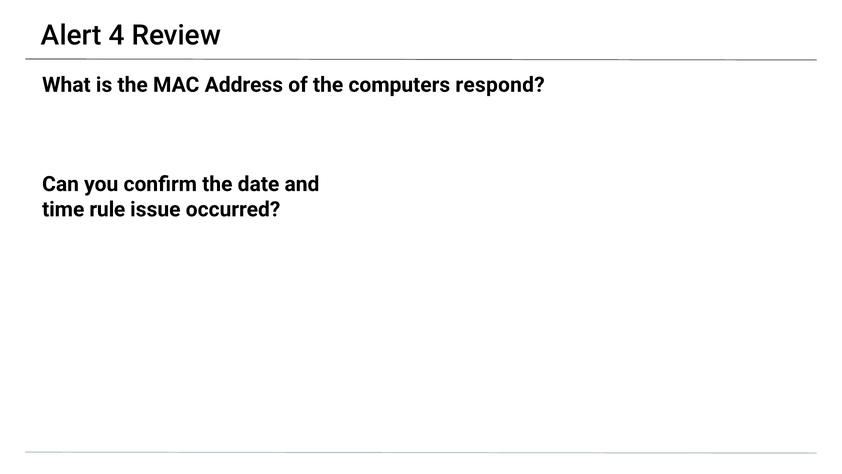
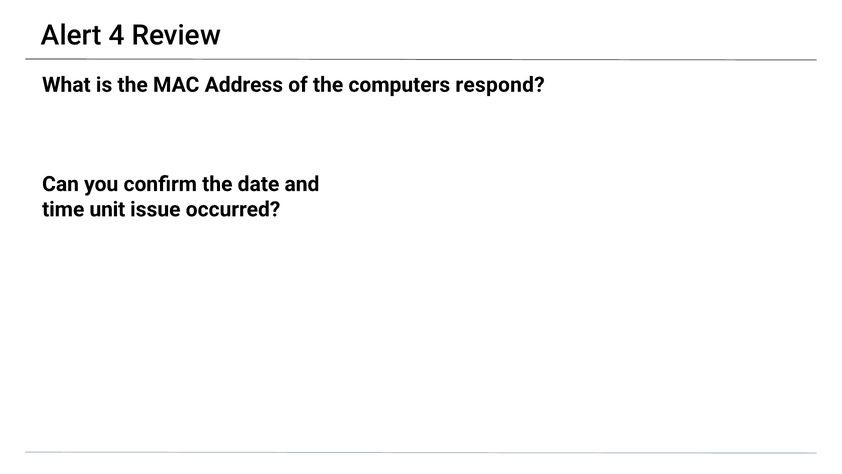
rule: rule -> unit
